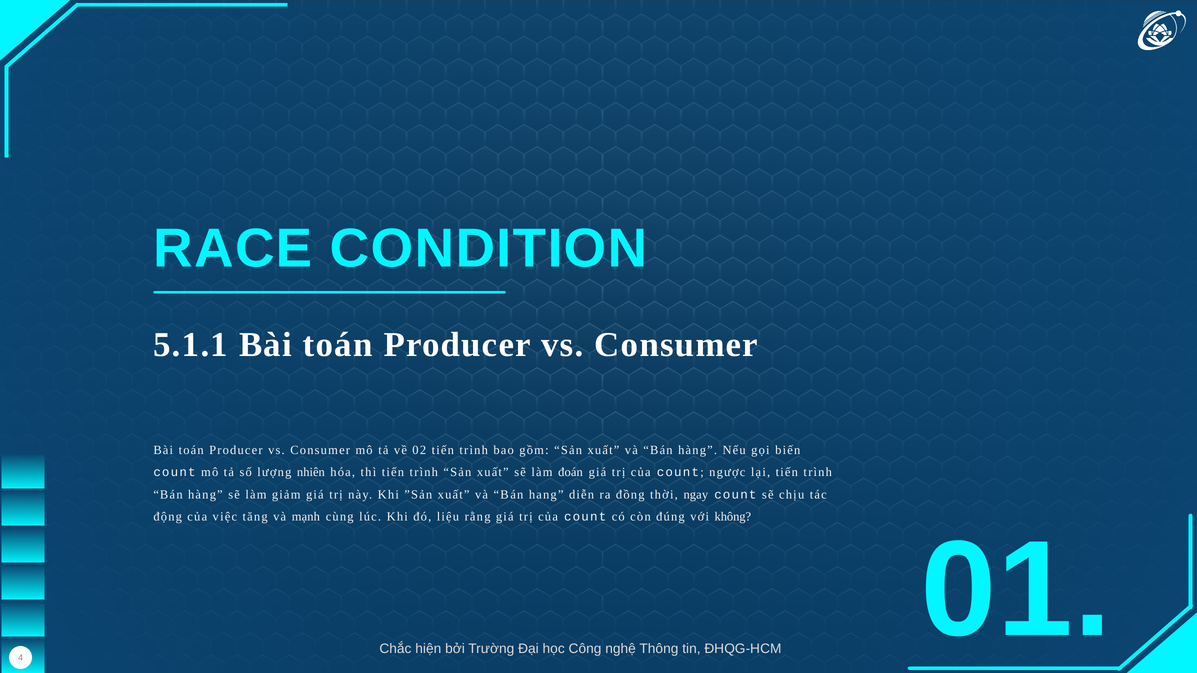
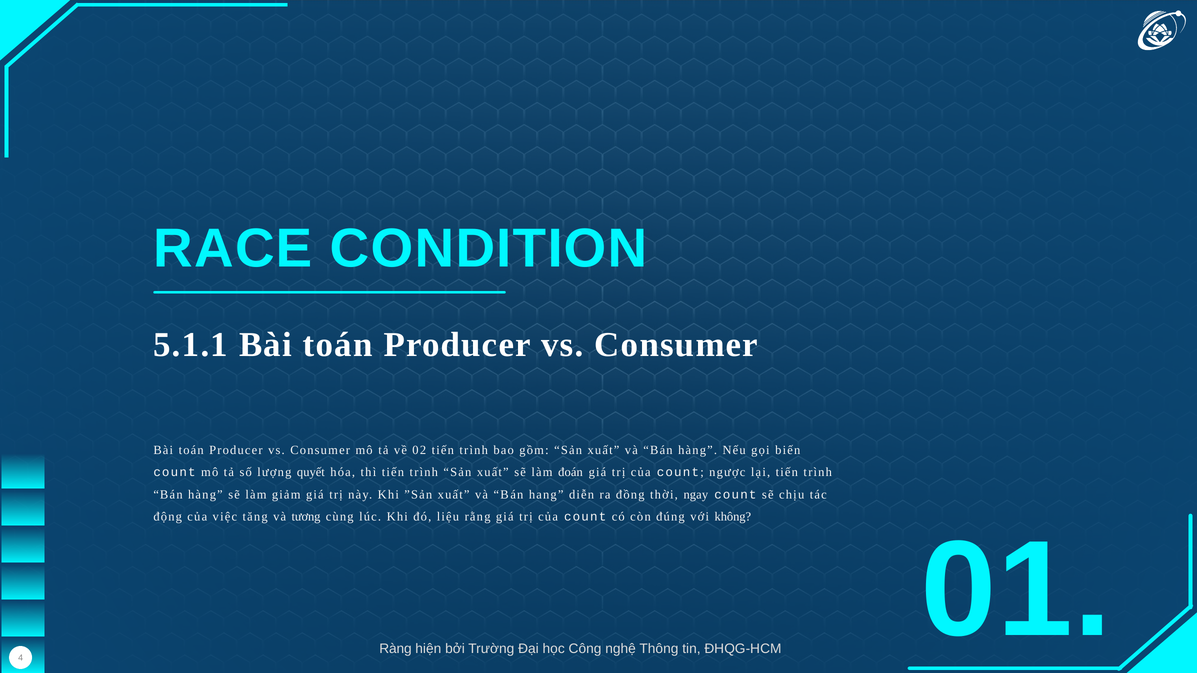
nhiên: nhiên -> quyết
mạnh: mạnh -> tương
Chắc: Chắc -> Ràng
